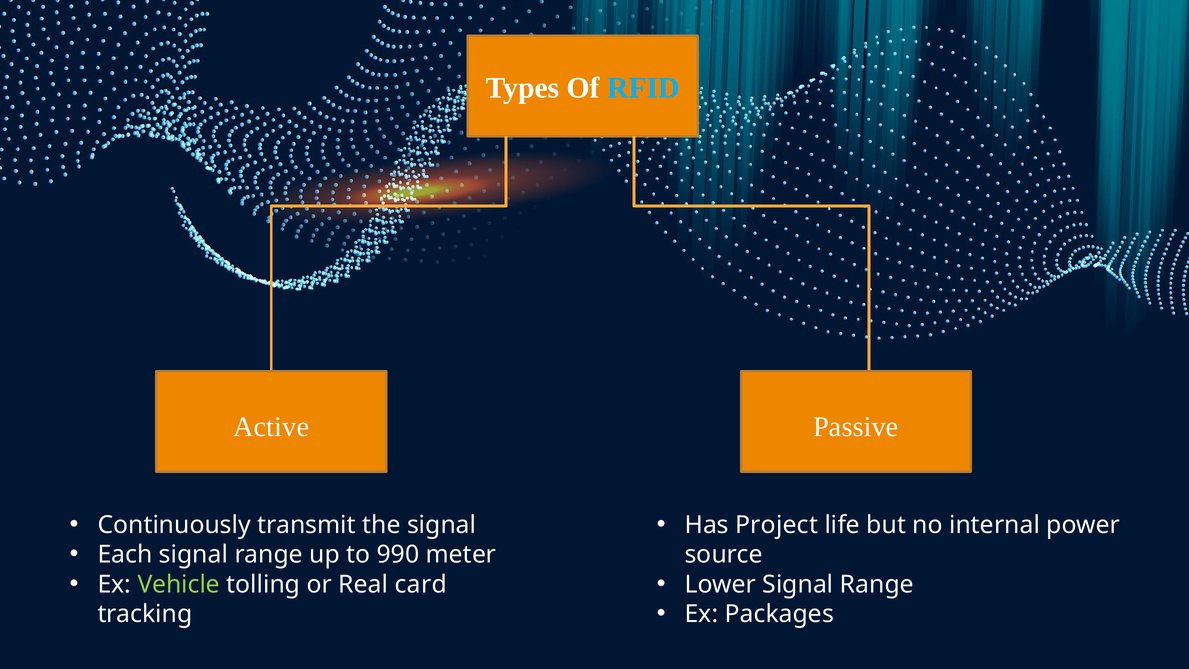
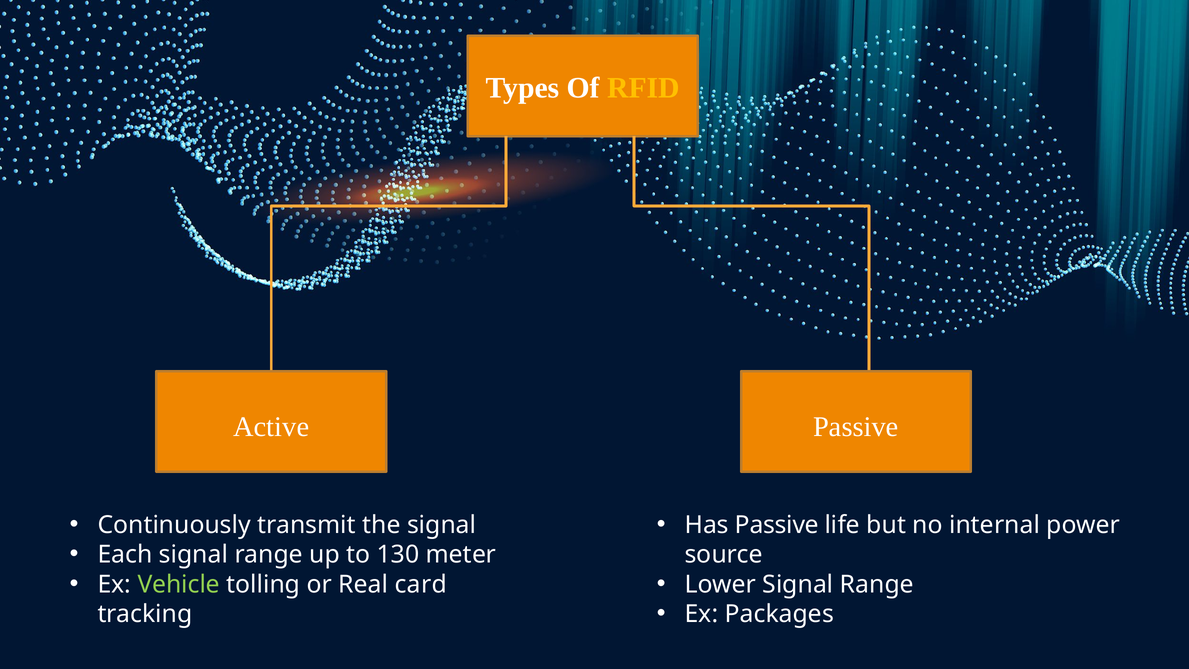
RFID colour: light blue -> yellow
Has Project: Project -> Passive
990: 990 -> 130
